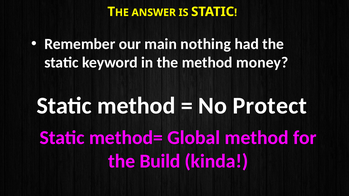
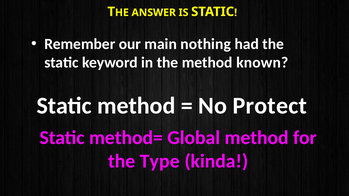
money: money -> known
Build: Build -> Type
